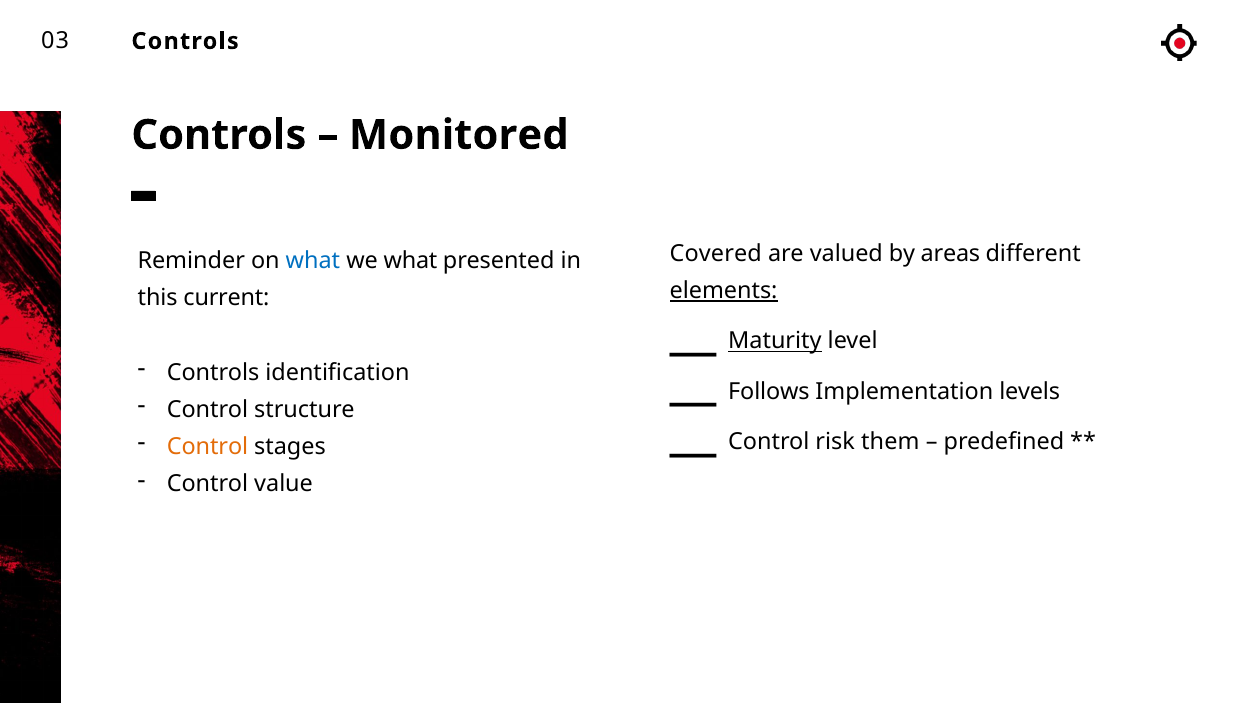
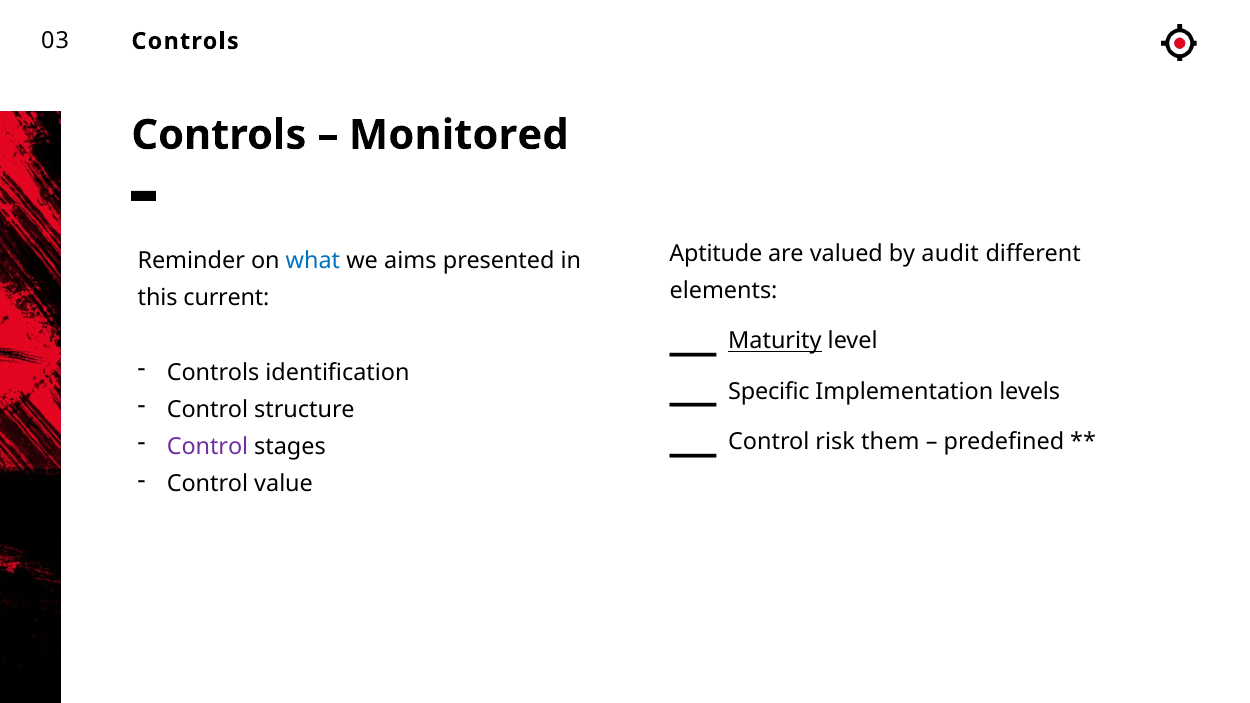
Covered: Covered -> Aptitude
areas: areas -> audit
we what: what -> aims
elements underline: present -> none
Follows: Follows -> Specific
Control at (208, 447) colour: orange -> purple
